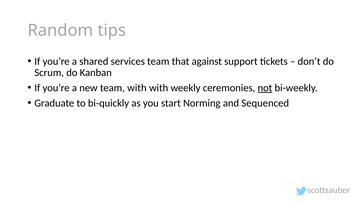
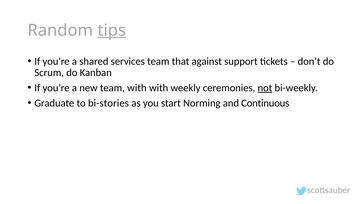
tips underline: none -> present
bi-quickly: bi-quickly -> bi-stories
Sequenced: Sequenced -> Continuous
